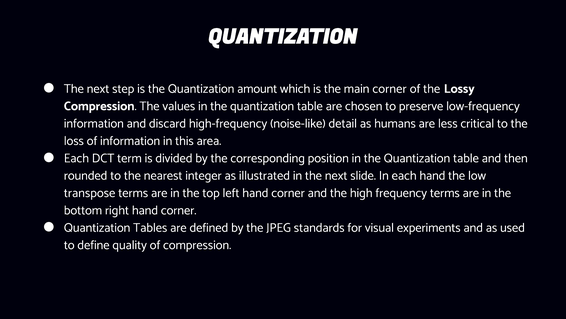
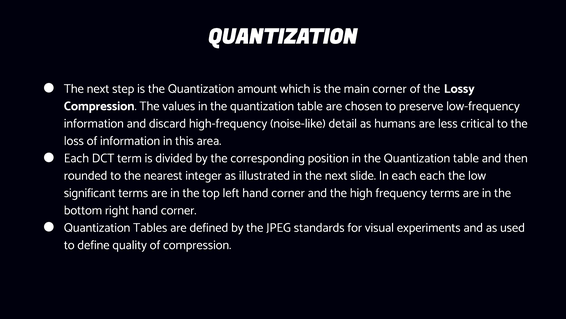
each hand: hand -> each
transpose: transpose -> significant
